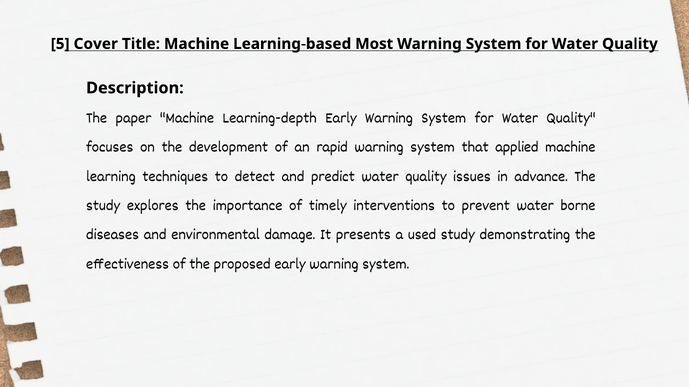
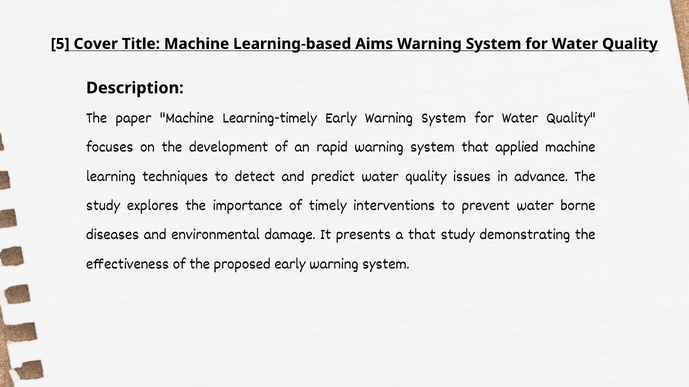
Most: Most -> Aims
Learning-depth: Learning-depth -> Learning-timely
a used: used -> that
